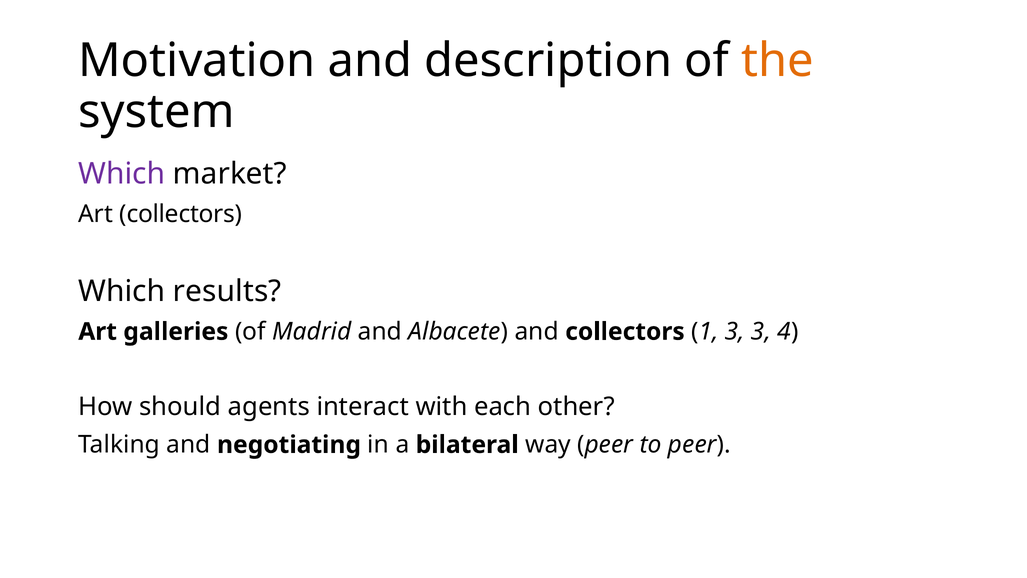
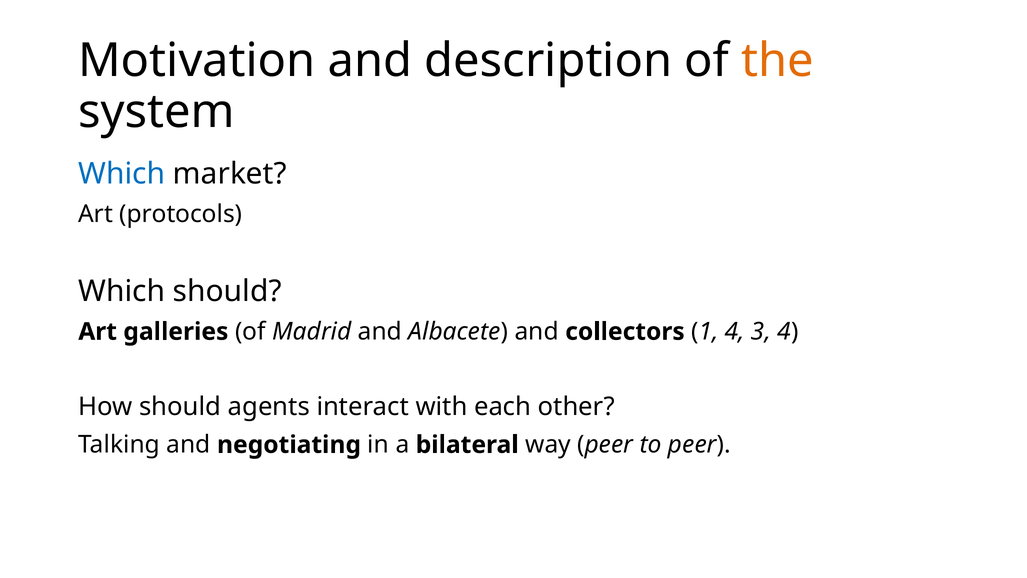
Which at (122, 174) colour: purple -> blue
Art collectors: collectors -> protocols
Which results: results -> should
1 3: 3 -> 4
